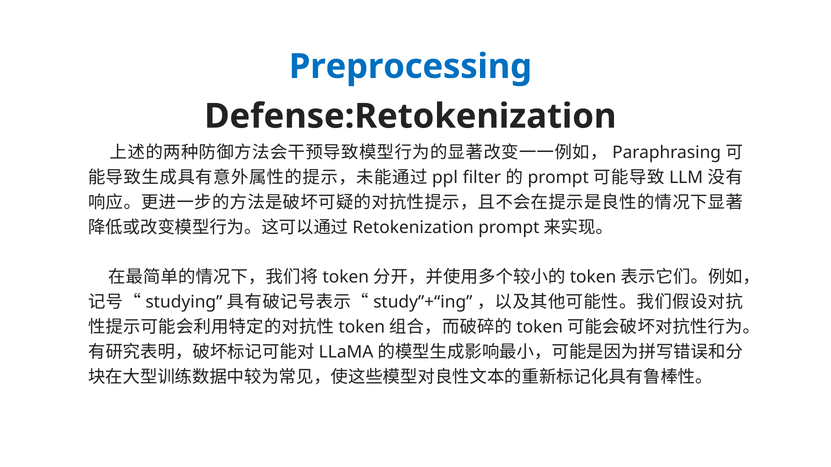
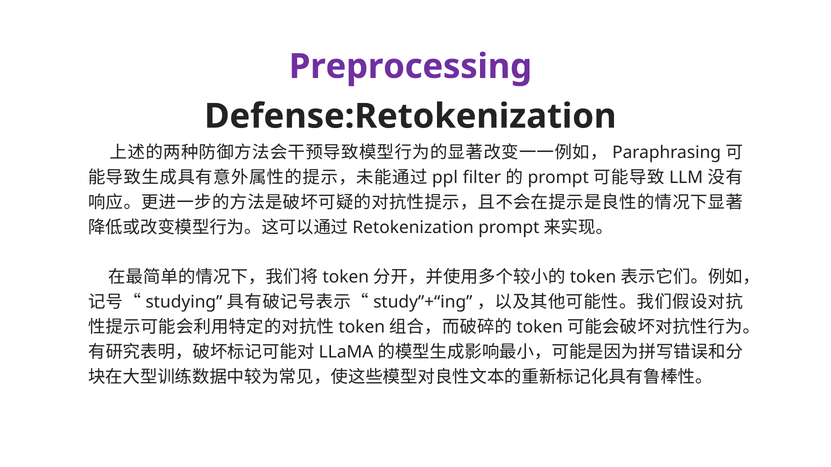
Preprocessing colour: blue -> purple
